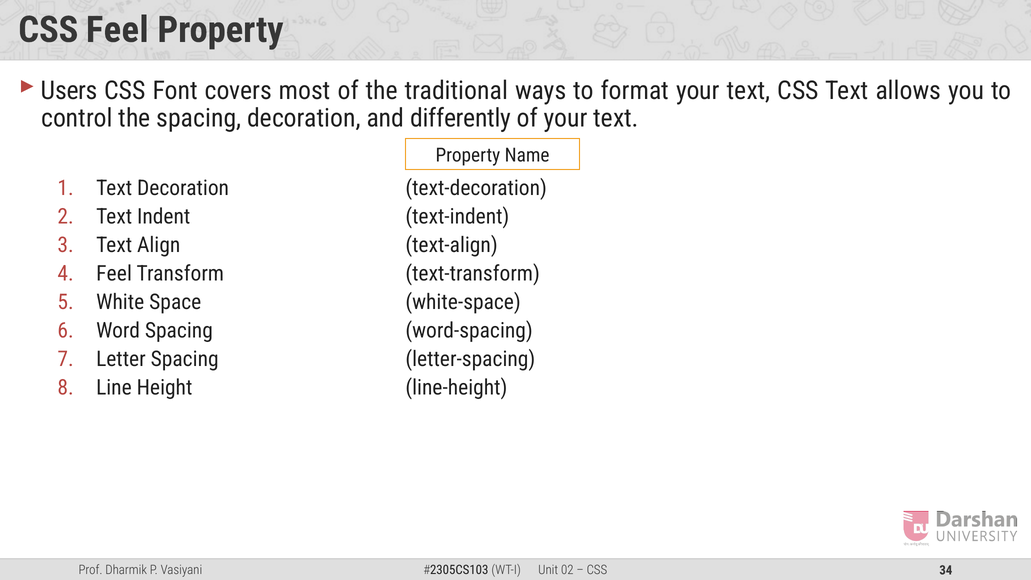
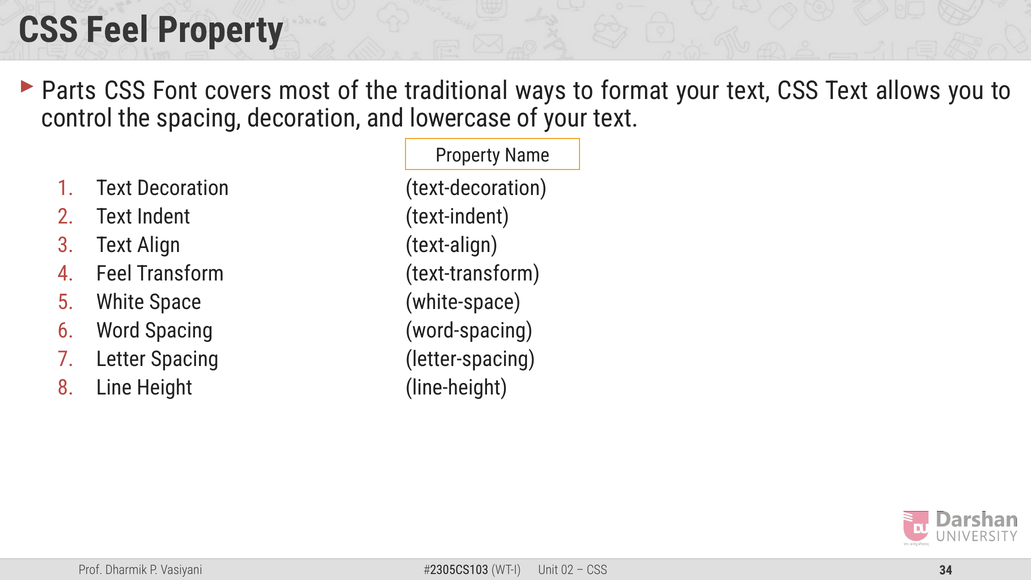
Users: Users -> Parts
differently: differently -> lowercase
